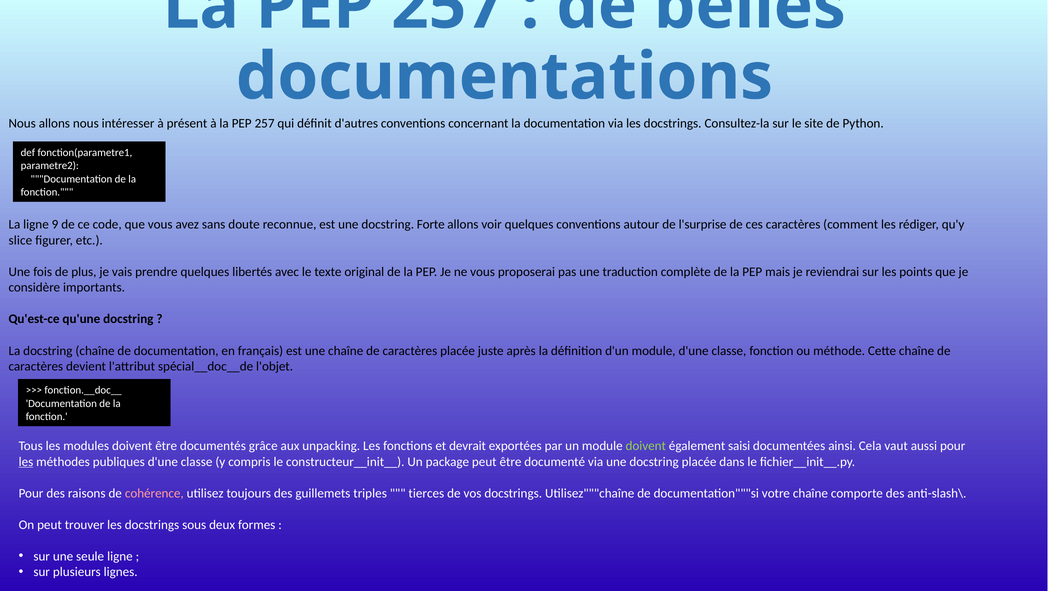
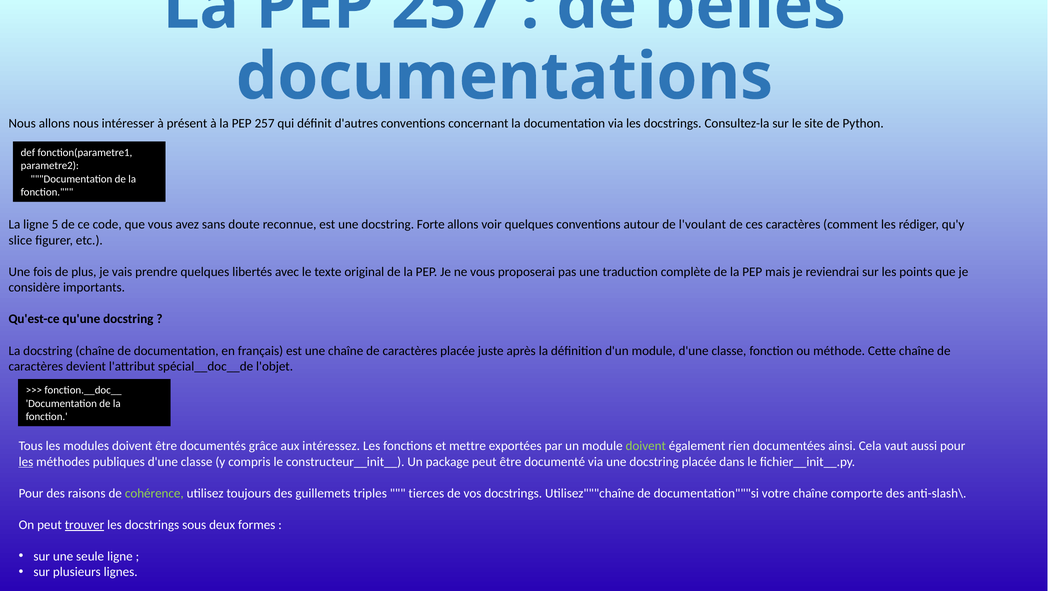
9: 9 -> 5
l'surprise: l'surprise -> l'voulant
unpacking: unpacking -> intéressez
devrait: devrait -> mettre
saisi: saisi -> rien
cohérence colour: pink -> light green
trouver underline: none -> present
